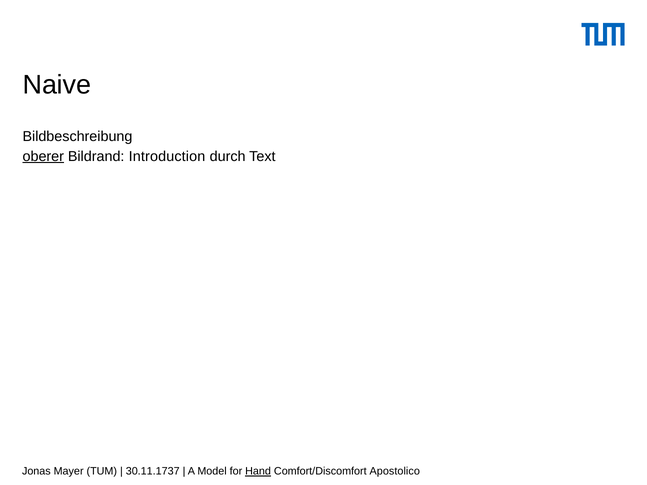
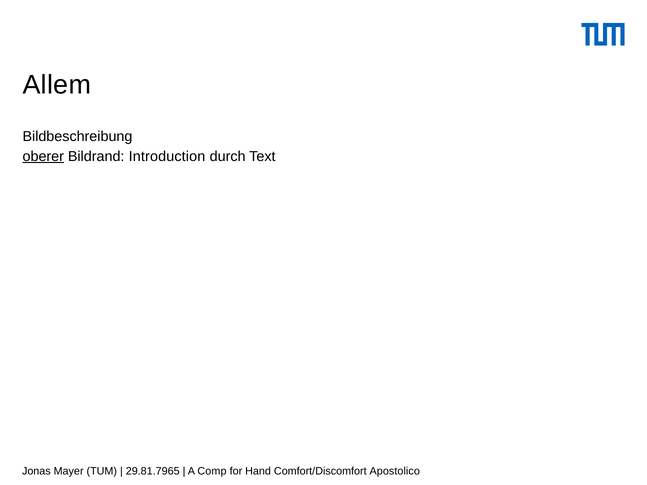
Naive: Naive -> Allem
30.11.1737: 30.11.1737 -> 29.81.7965
Model: Model -> Comp
Hand underline: present -> none
